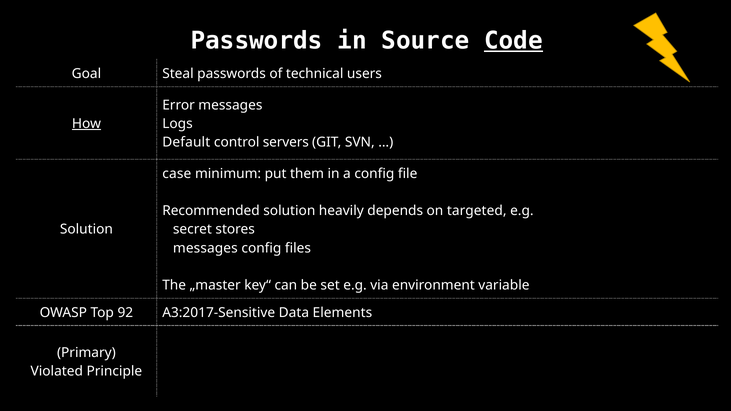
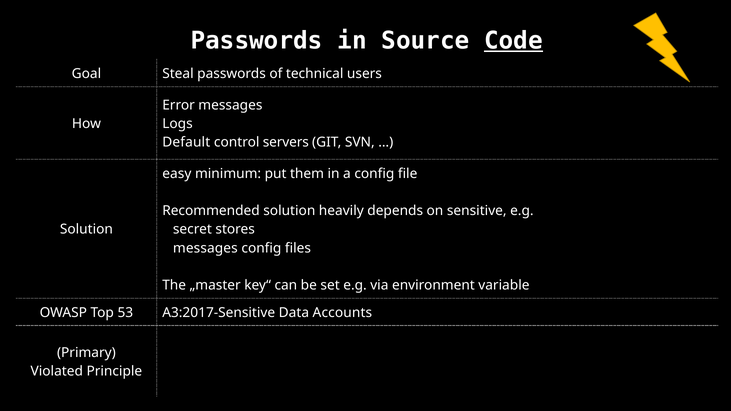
How underline: present -> none
case: case -> easy
targeted: targeted -> sensitive
92: 92 -> 53
Elements: Elements -> Accounts
